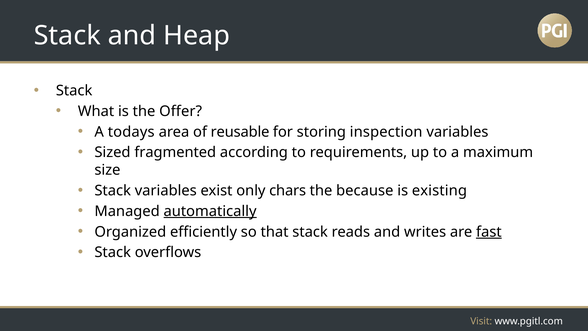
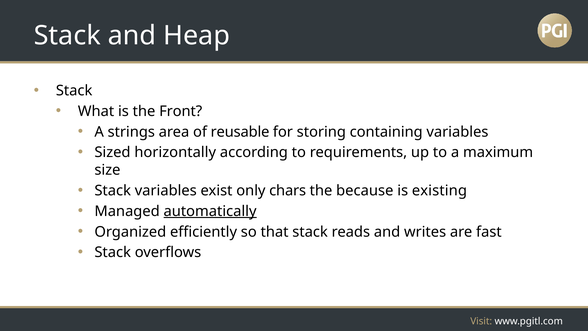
Offer: Offer -> Front
todays: todays -> strings
inspection: inspection -> containing
fragmented: fragmented -> horizontally
fast underline: present -> none
